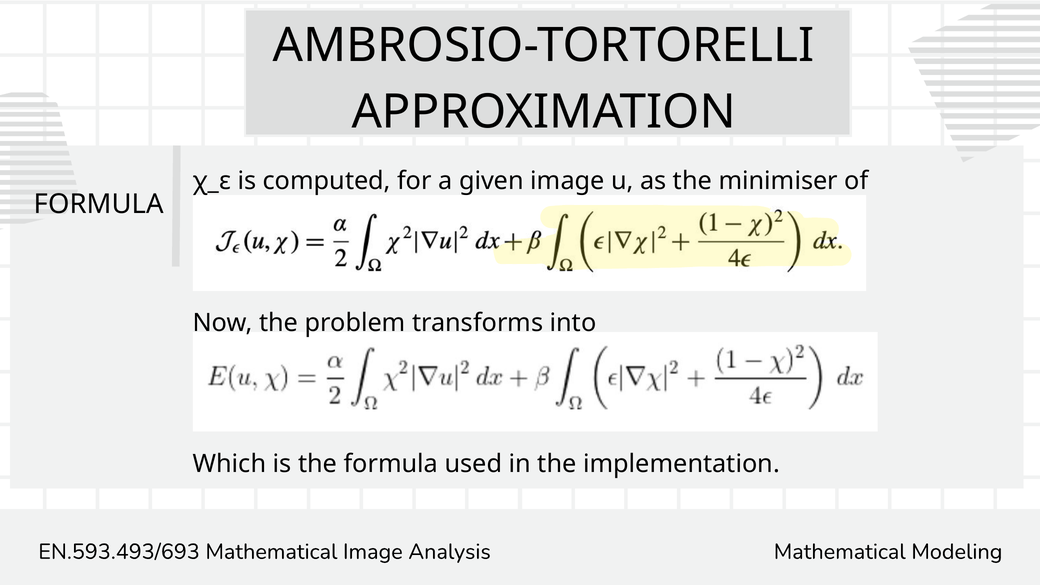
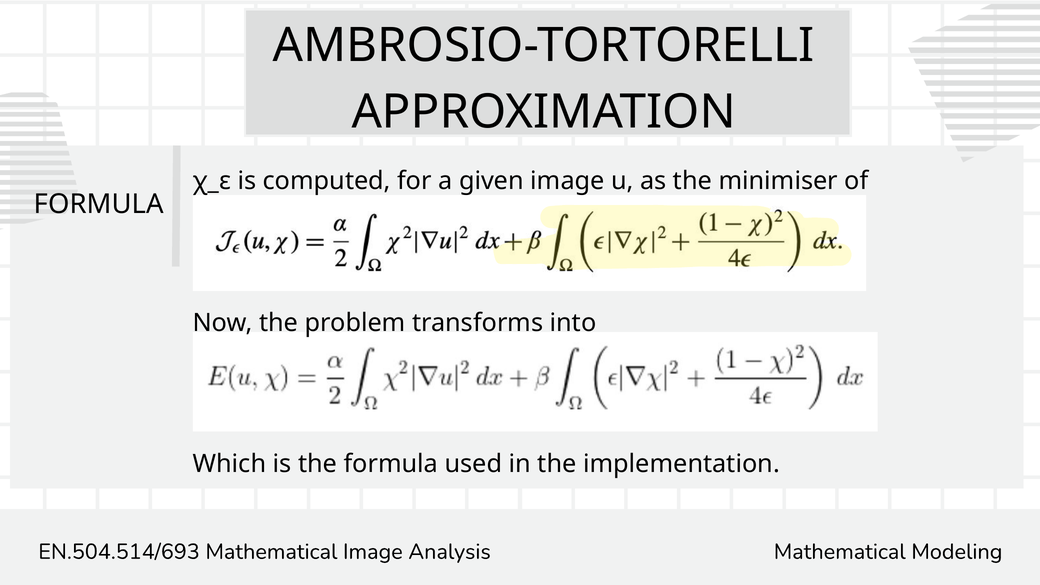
EN.593.493/693: EN.593.493/693 -> EN.504.514/693
